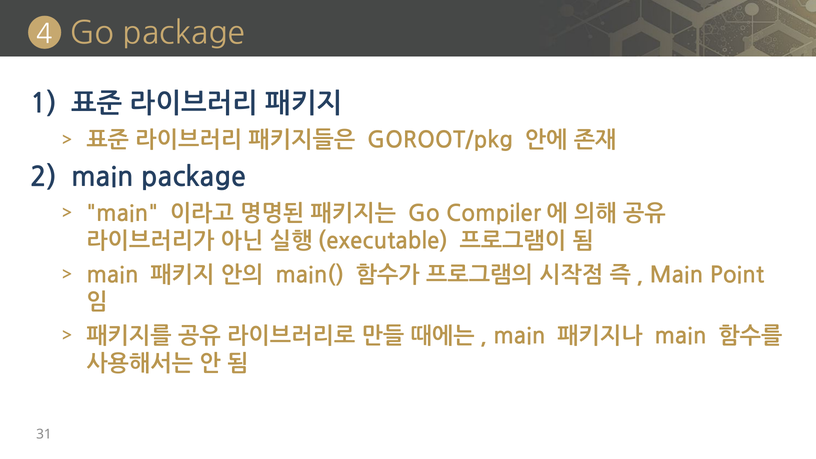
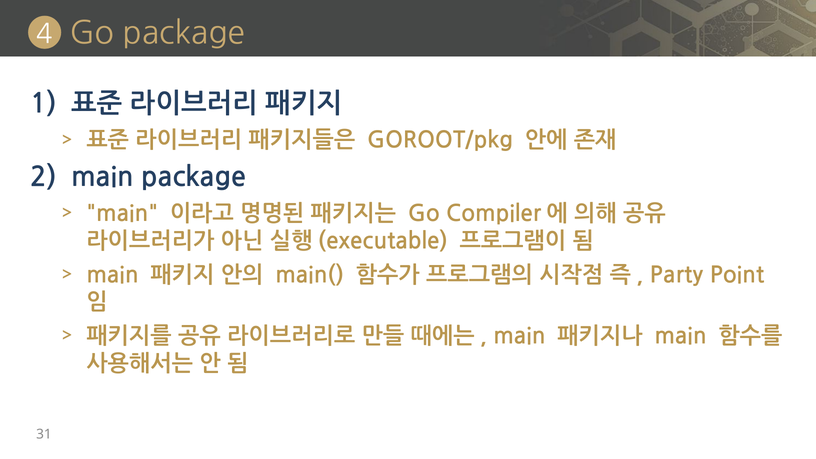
Main at (677, 275): Main -> Party
